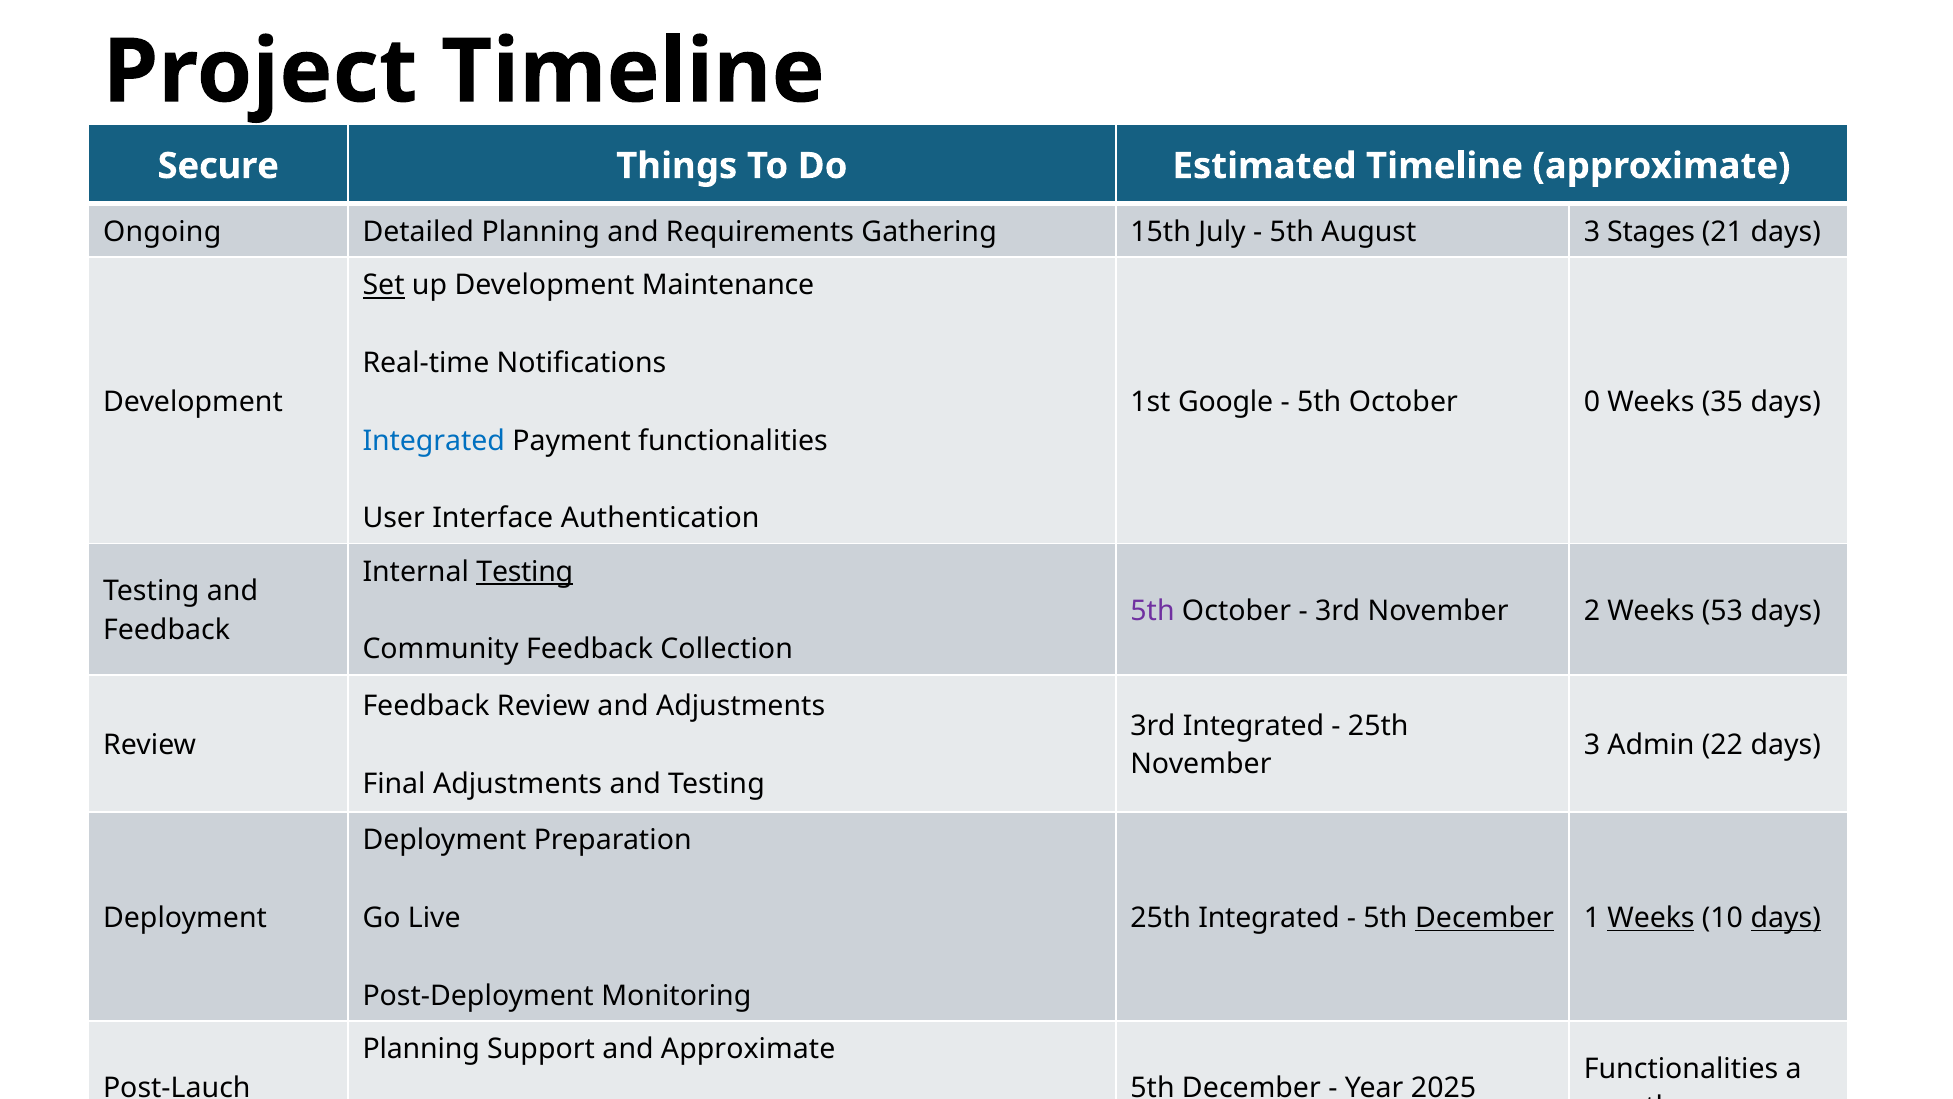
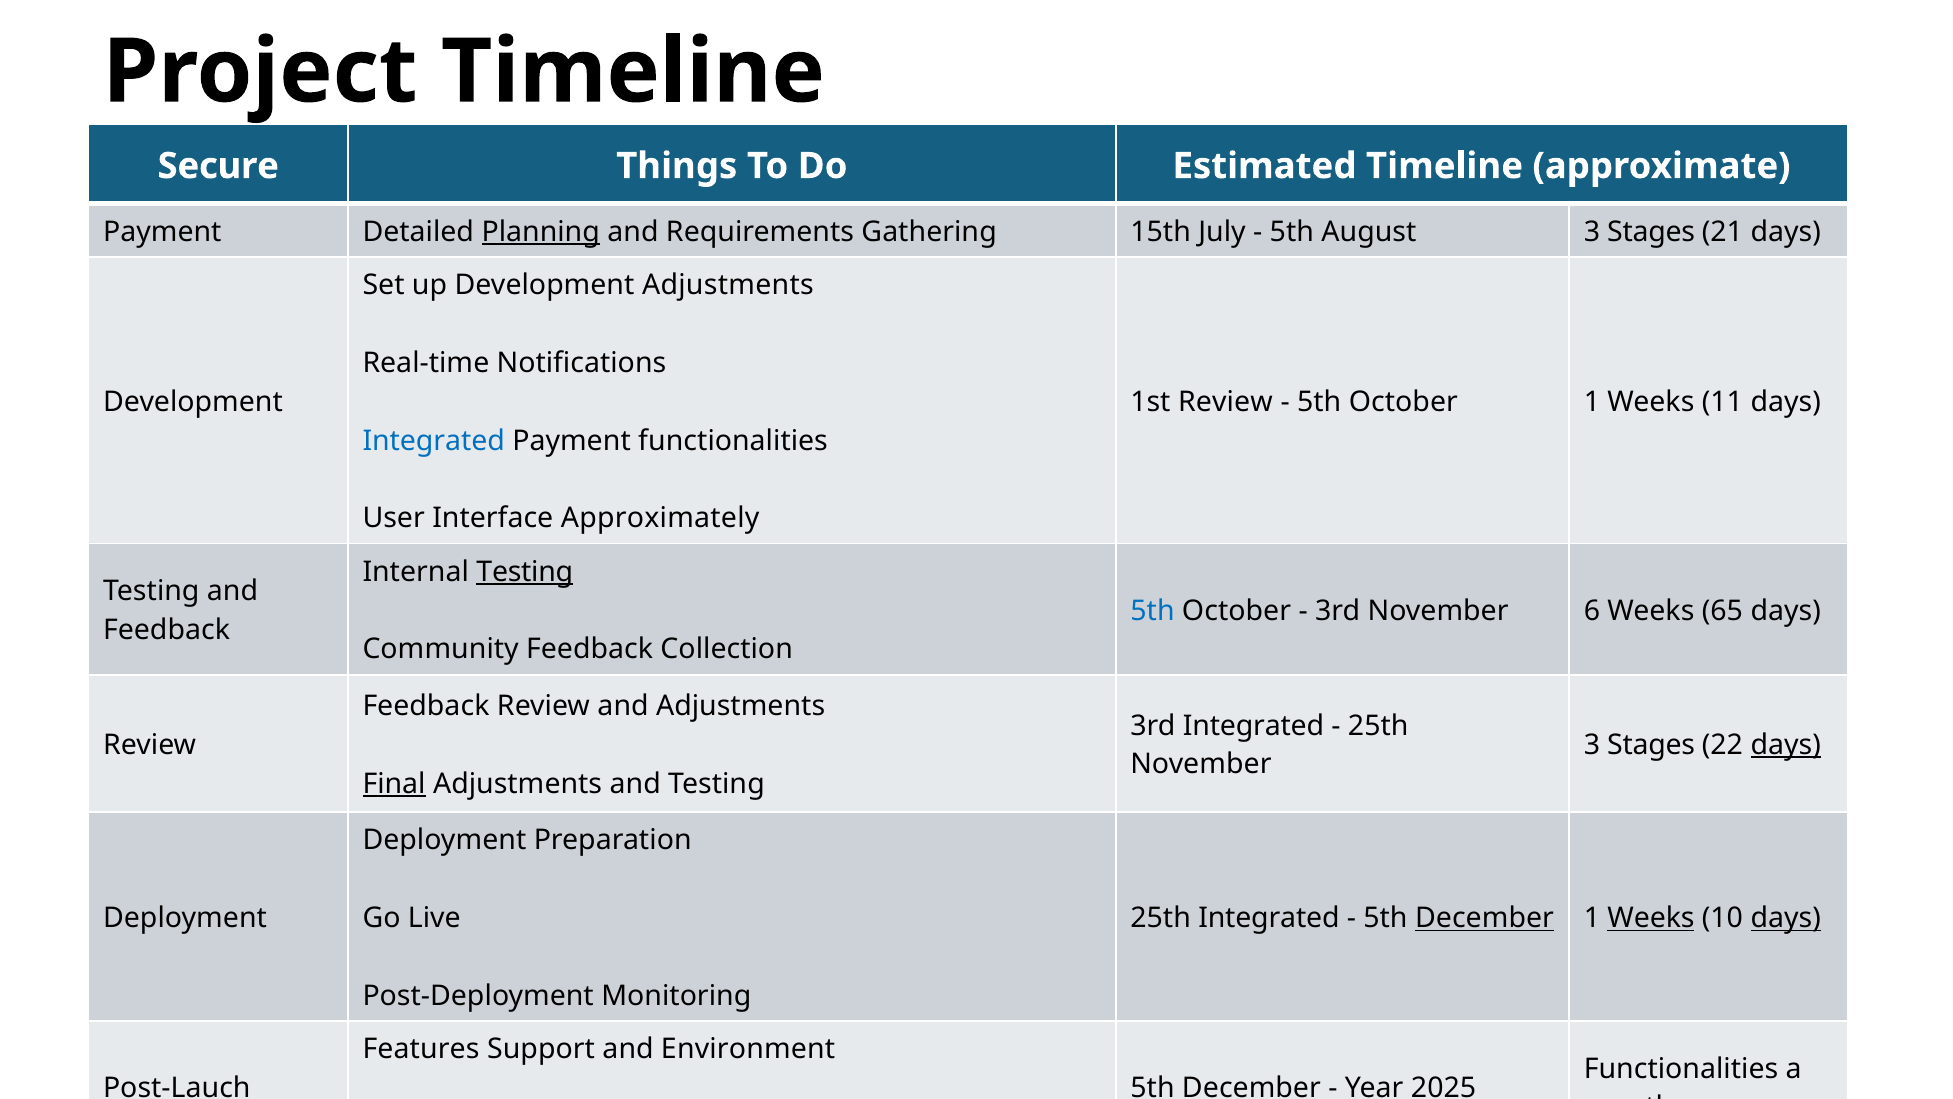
Ongoing at (162, 232): Ongoing -> Payment
Planning at (541, 232) underline: none -> present
Set underline: present -> none
Development Maintenance: Maintenance -> Adjustments
1st Google: Google -> Review
October 0: 0 -> 1
35: 35 -> 11
Authentication: Authentication -> Approximately
5th at (1153, 611) colour: purple -> blue
2: 2 -> 6
53: 53 -> 65
Admin at (1651, 745): Admin -> Stages
days at (1786, 745) underline: none -> present
Final underline: none -> present
Planning at (421, 1049): Planning -> Features
and Approximate: Approximate -> Environment
